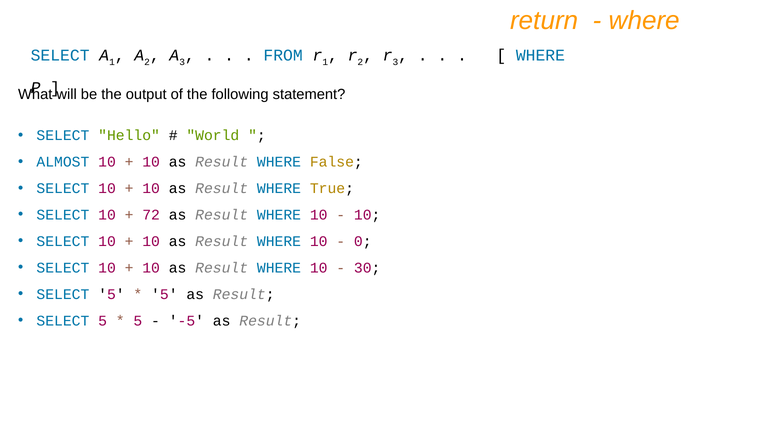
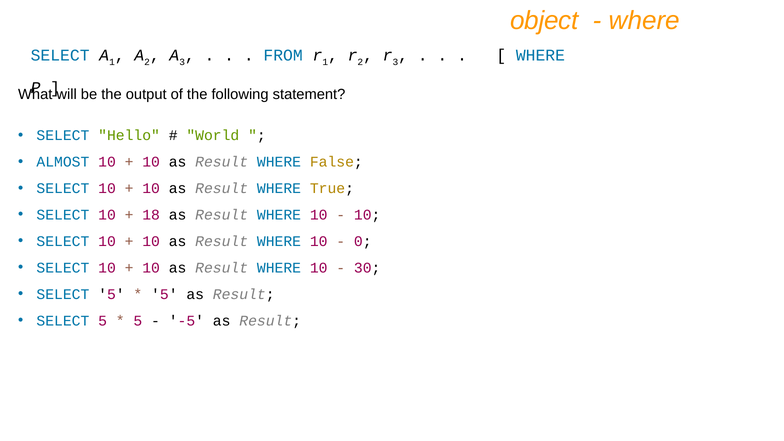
return: return -> object
72: 72 -> 18
